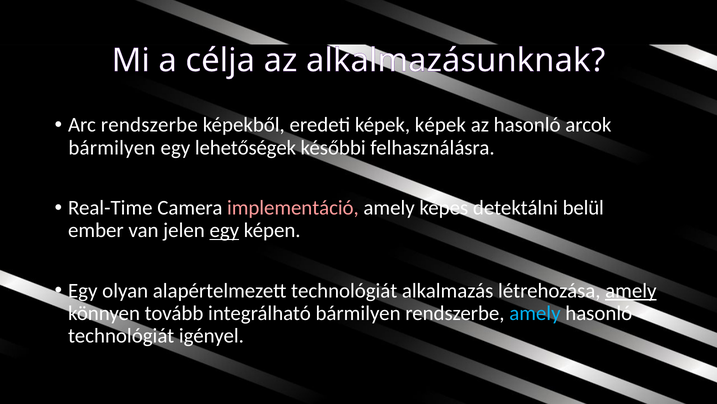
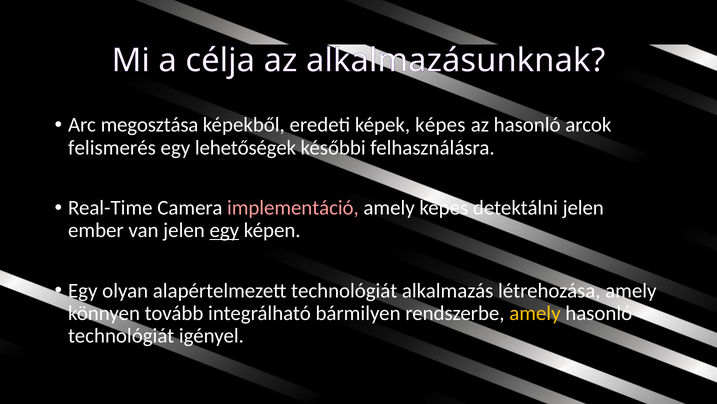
Arc rendszerbe: rendszerbe -> megosztása
képek képek: képek -> képes
bármilyen at (112, 147): bármilyen -> felismerés
detektálni belül: belül -> jelen
amely at (631, 290) underline: present -> none
amely at (535, 313) colour: light blue -> yellow
